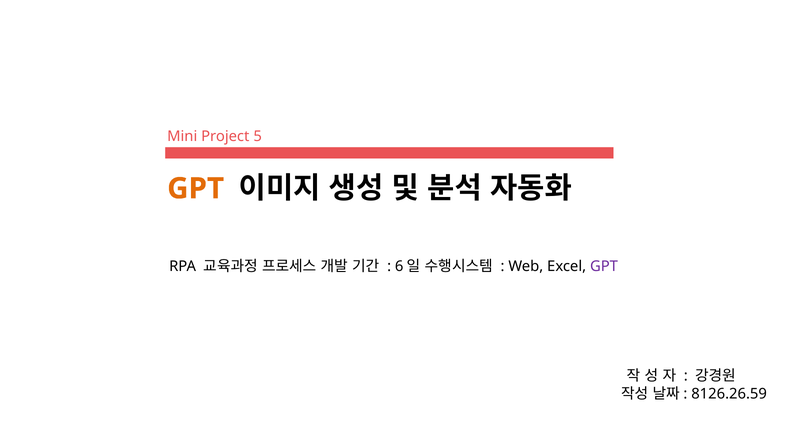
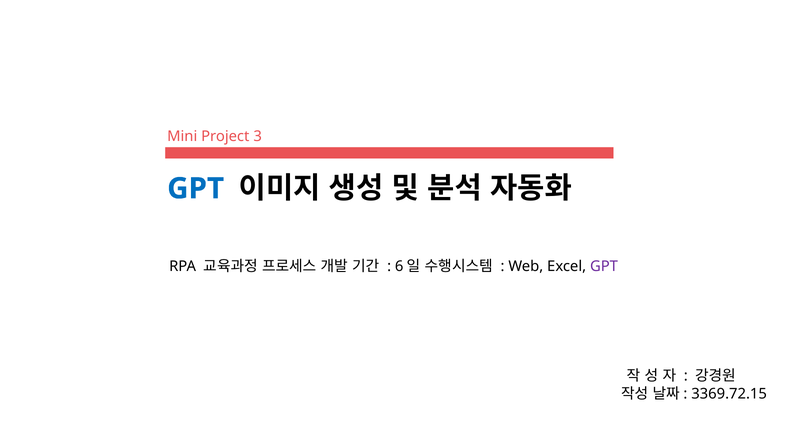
5: 5 -> 3
GPT at (196, 189) colour: orange -> blue
8126.26.59: 8126.26.59 -> 3369.72.15
